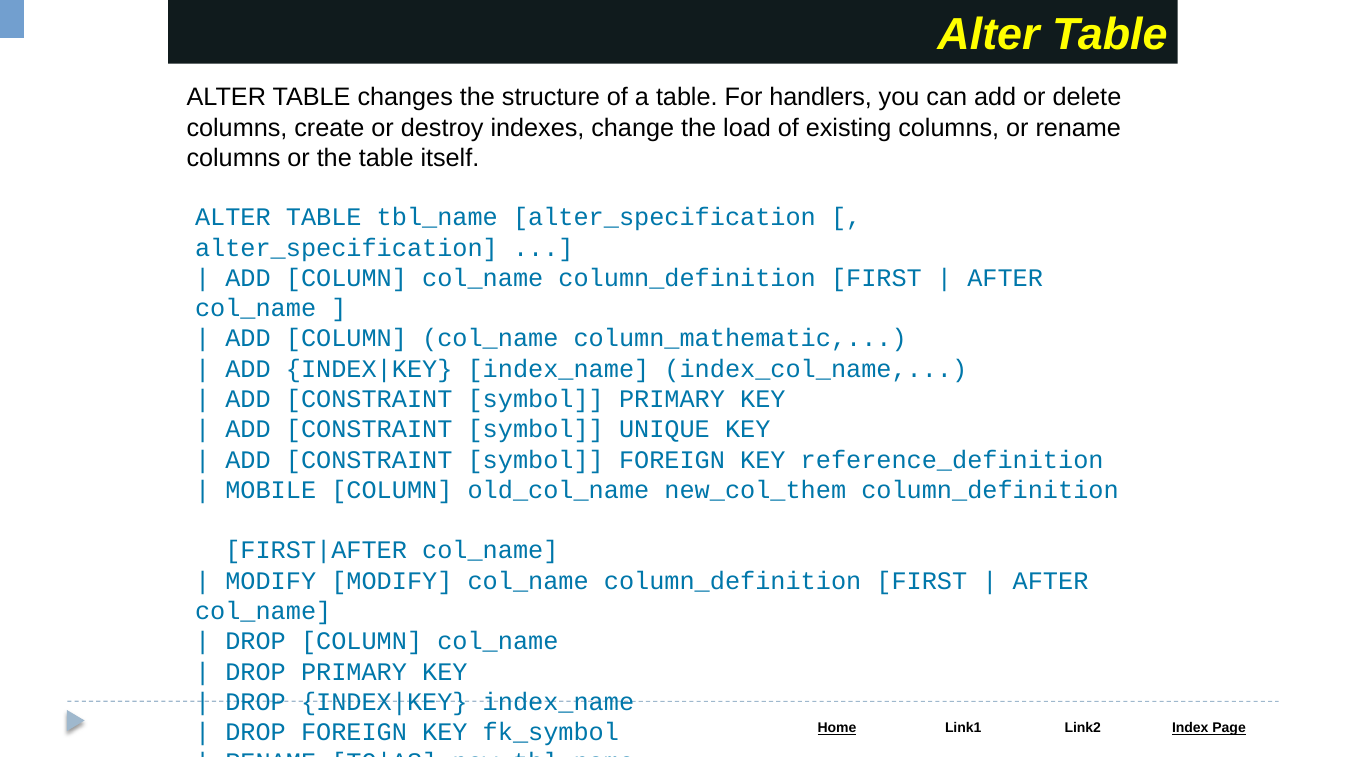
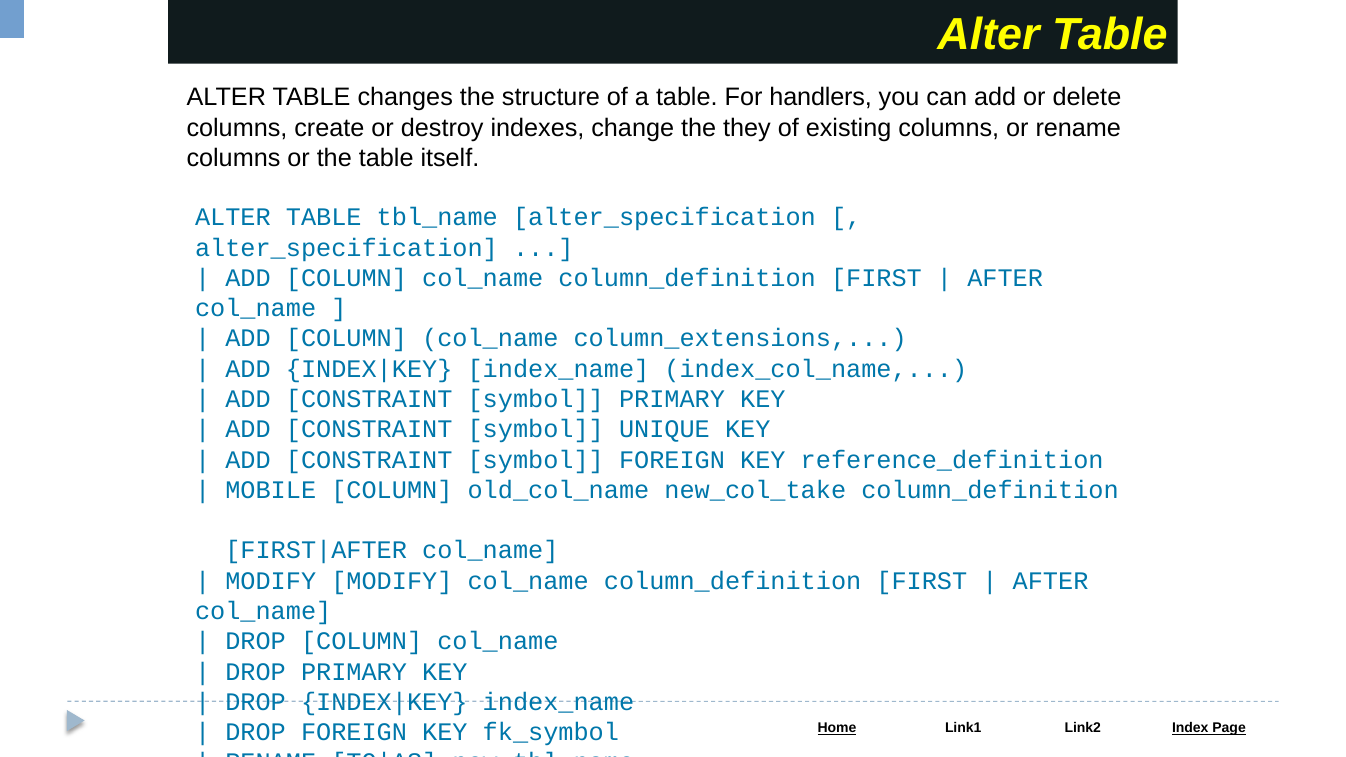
load: load -> they
column_mathematic: column_mathematic -> column_extensions
new_col_them: new_col_them -> new_col_take
